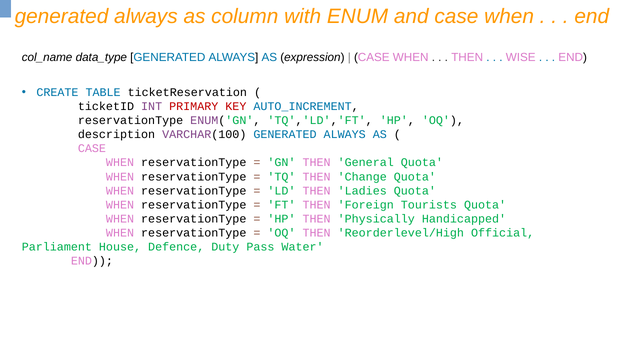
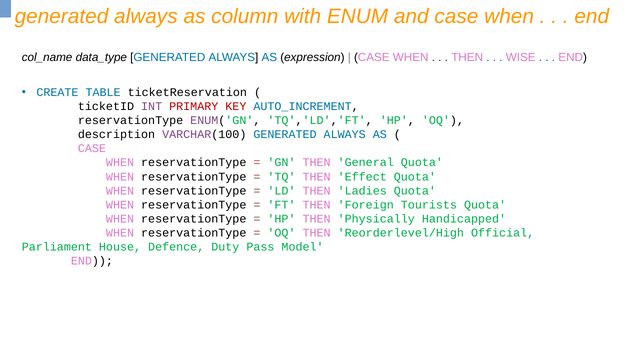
Change: Change -> Effect
Water: Water -> Model
